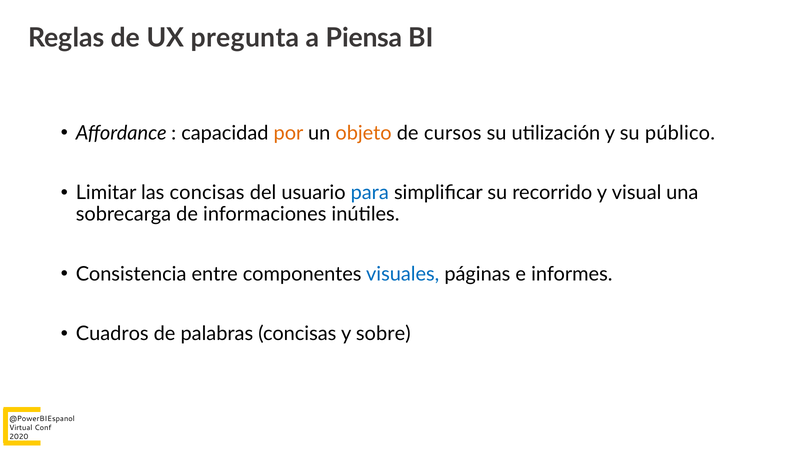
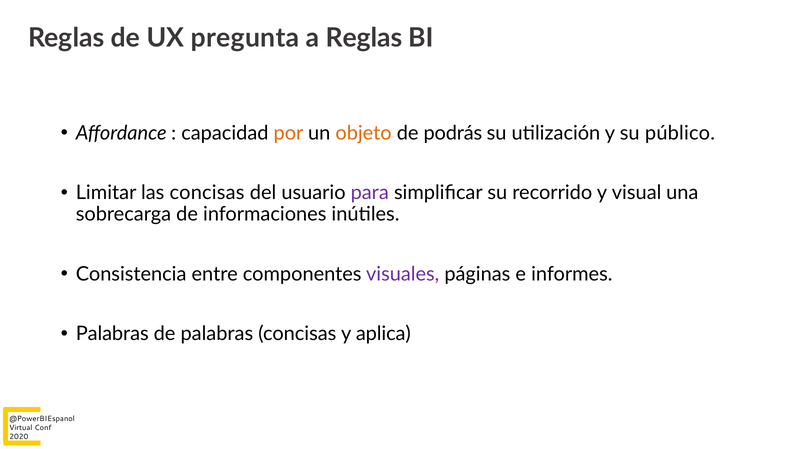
a Piensa: Piensa -> Reglas
cursos: cursos -> podrás
para colour: blue -> purple
visuales colour: blue -> purple
Cuadros at (112, 334): Cuadros -> Palabras
sobre: sobre -> aplica
